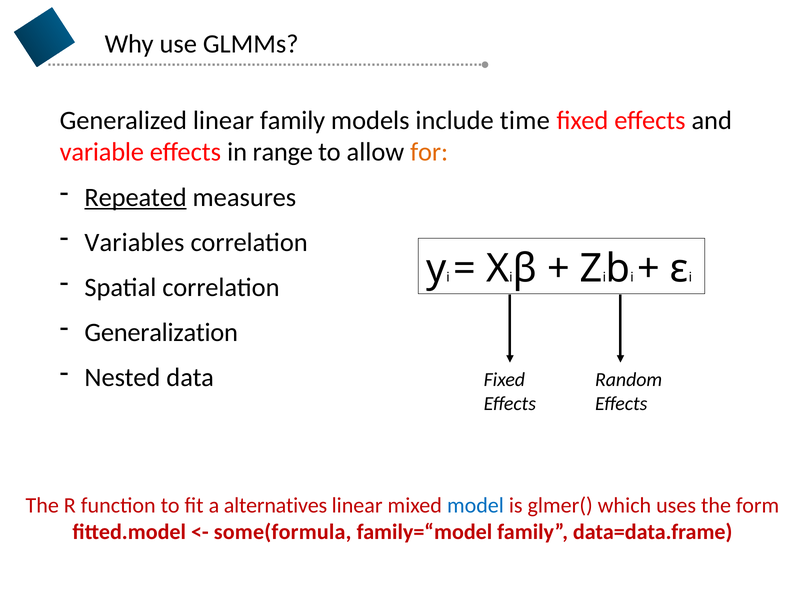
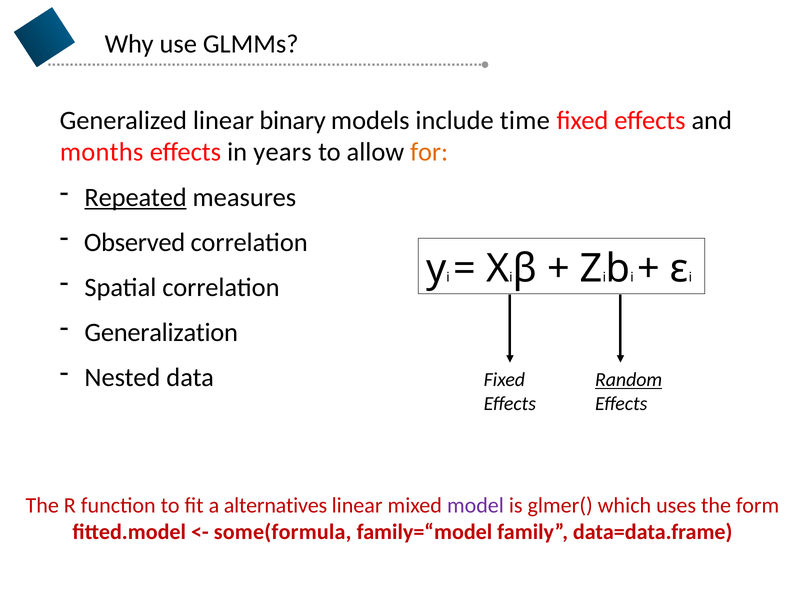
linear family: family -> binary
variable: variable -> months
range: range -> years
Variables: Variables -> Observed
Random underline: none -> present
model colour: blue -> purple
